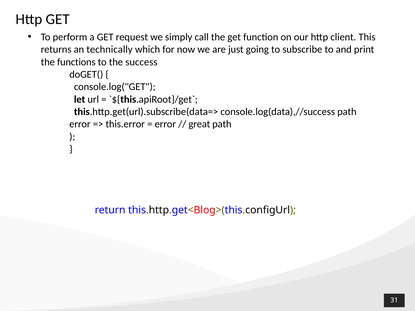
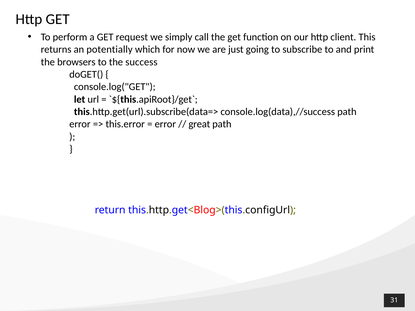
technically: technically -> potentially
functions: functions -> browsers
